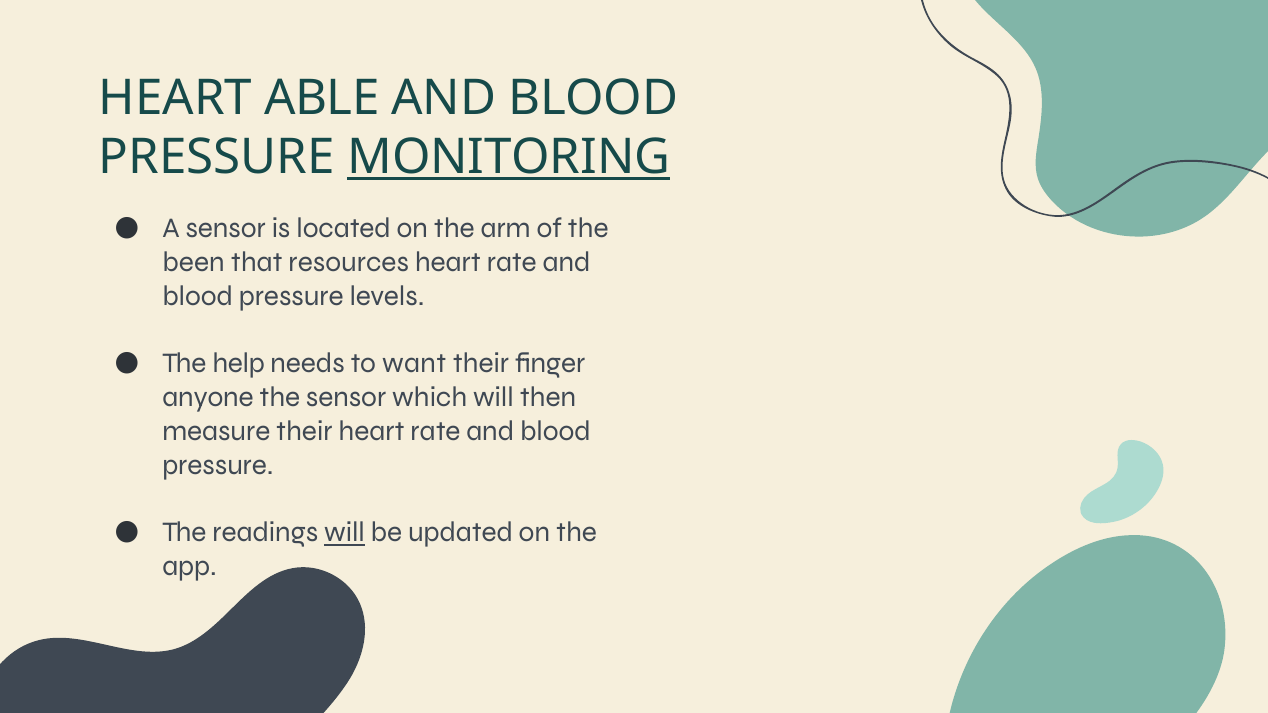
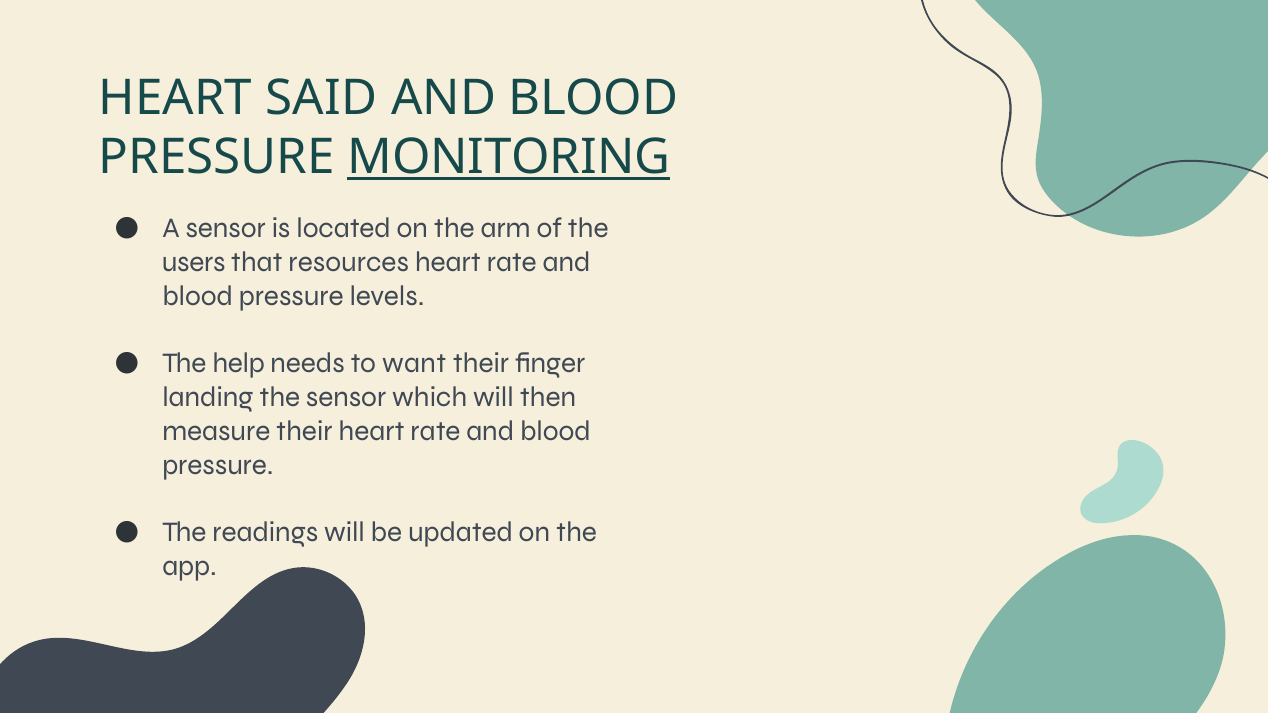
ABLE: ABLE -> SAID
been: been -> users
anyone: anyone -> landing
will at (345, 533) underline: present -> none
